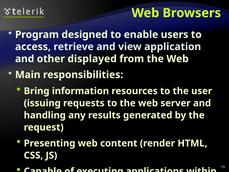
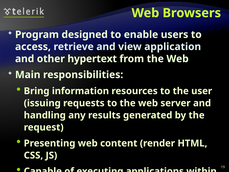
displayed: displayed -> hypertext
